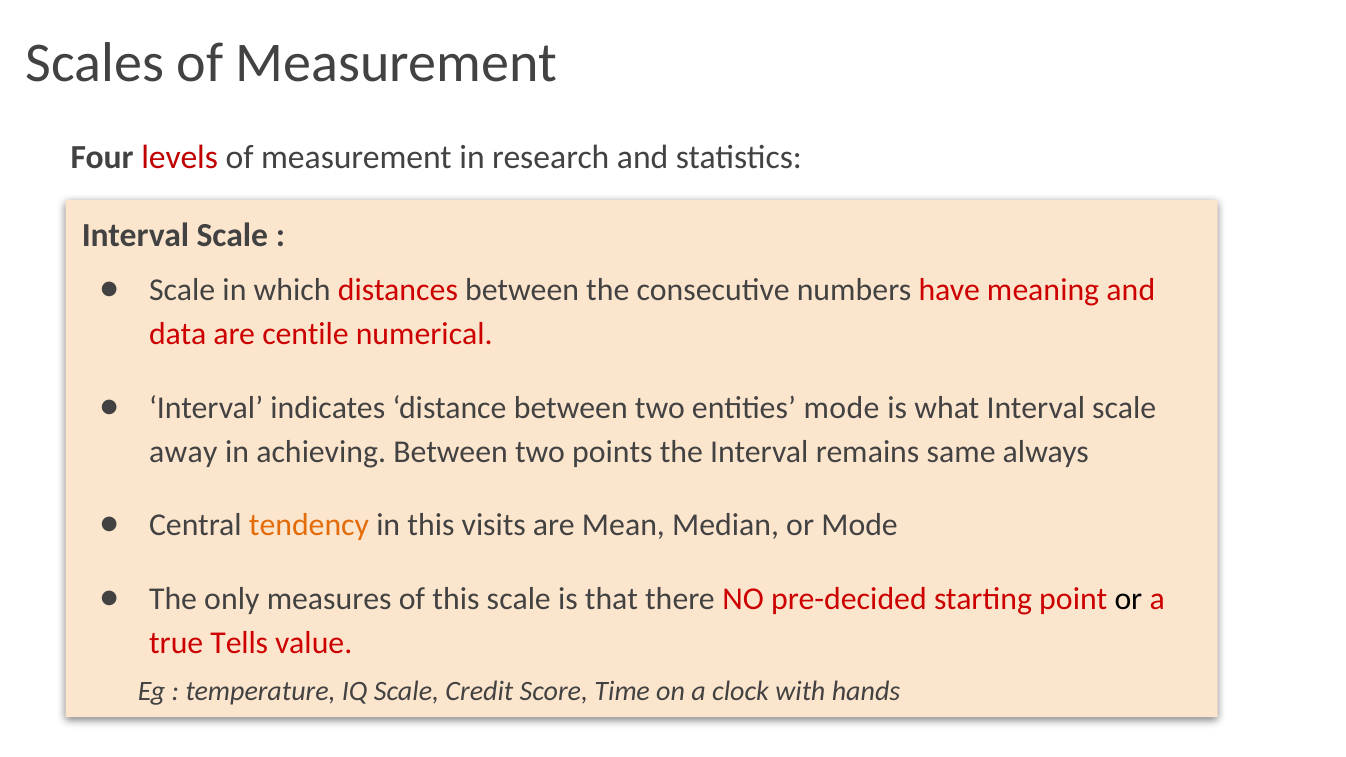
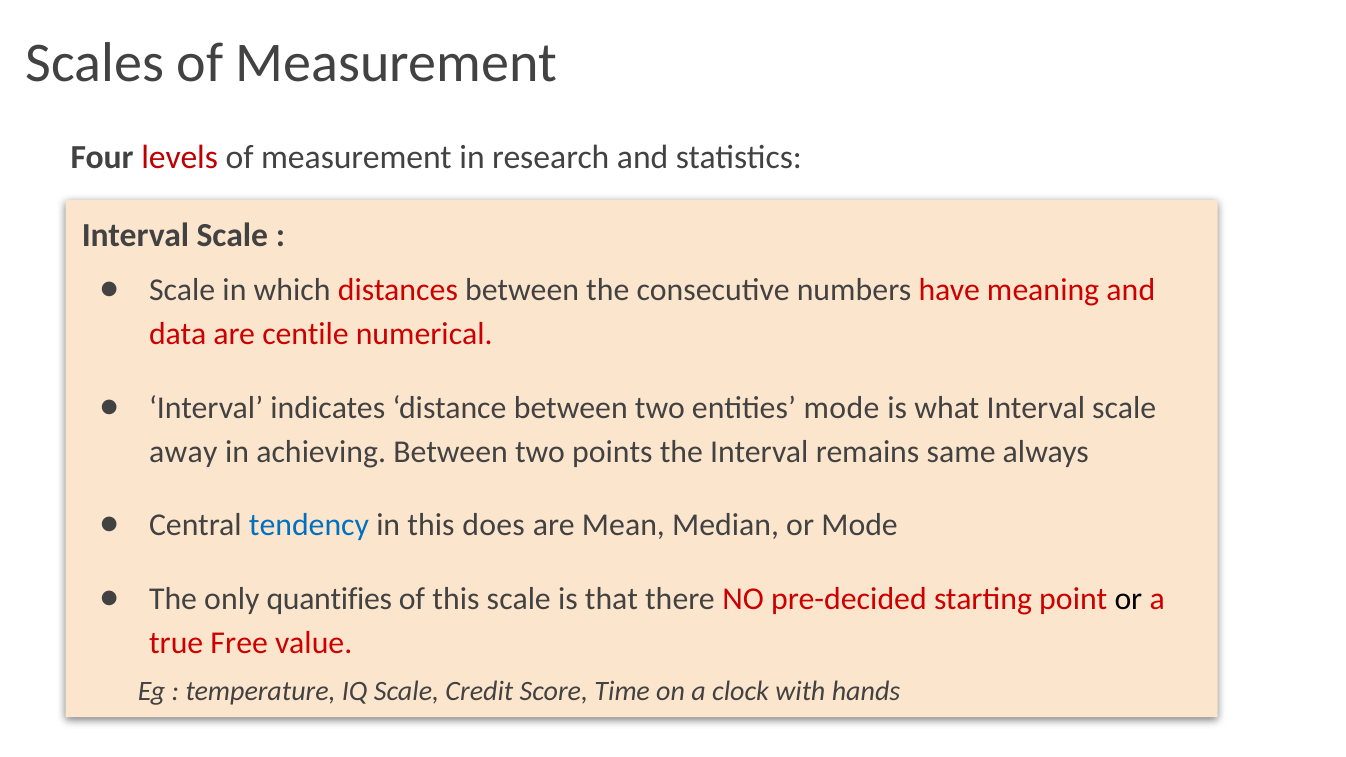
tendency colour: orange -> blue
visits: visits -> does
measures: measures -> quantifies
Tells: Tells -> Free
